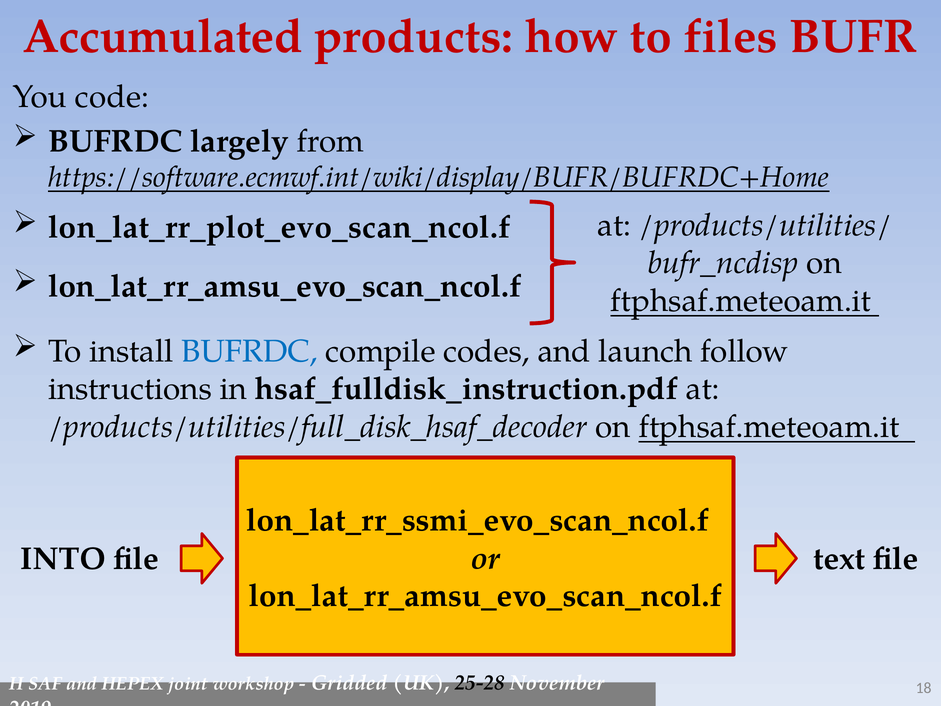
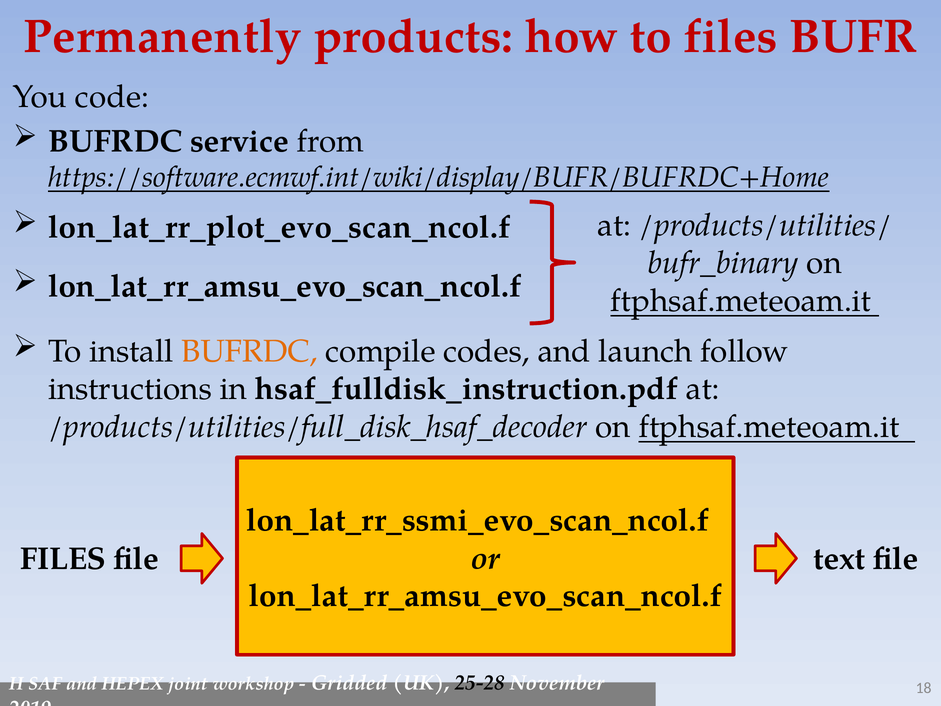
Accumulated: Accumulated -> Permanently
largely: largely -> service
bufr_ncdisp: bufr_ncdisp -> bufr_binary
BUFRDC at (249, 351) colour: blue -> orange
INTO at (63, 559): INTO -> FILES
